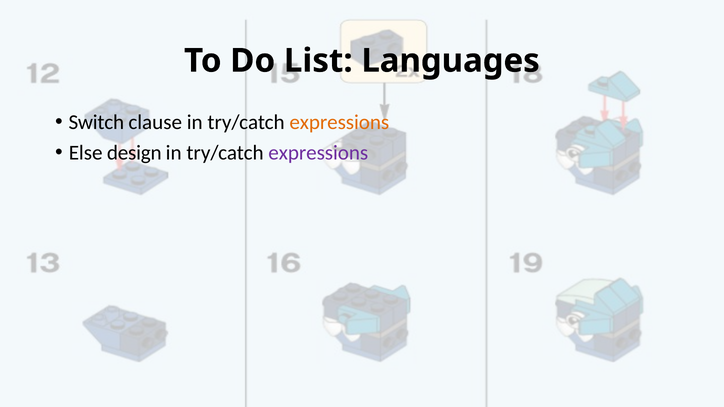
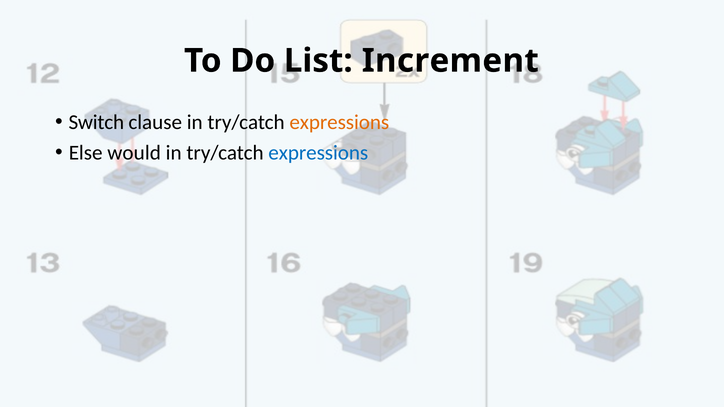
Languages: Languages -> Increment
design: design -> would
expressions at (318, 153) colour: purple -> blue
